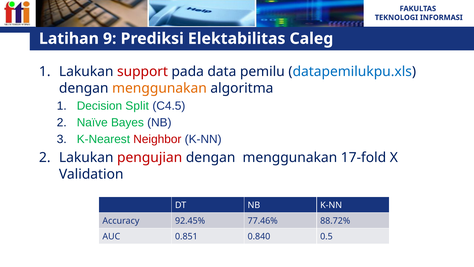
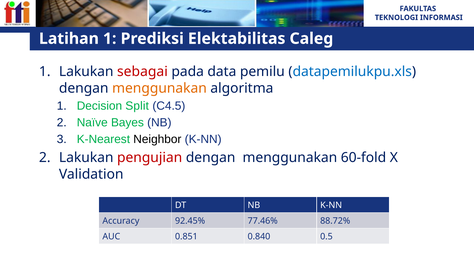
Latihan 9: 9 -> 1
support: support -> sebagai
Neighbor colour: red -> black
17-fold: 17-fold -> 60-fold
